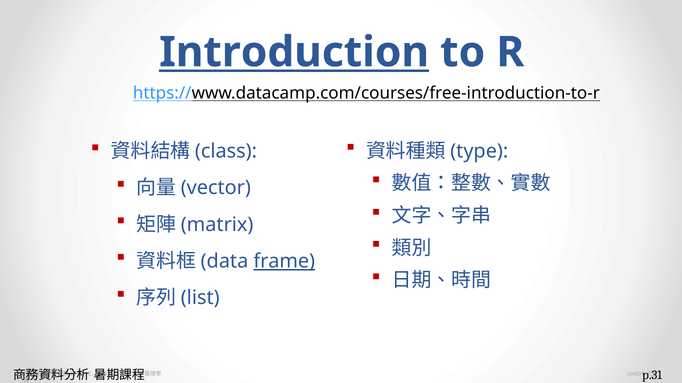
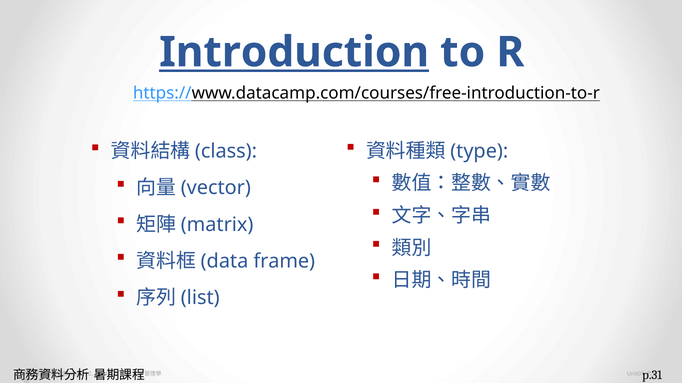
frame underline: present -> none
